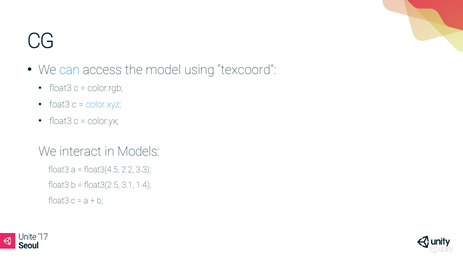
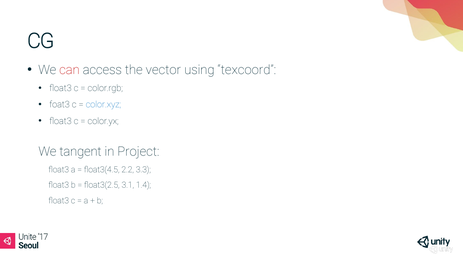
can colour: blue -> red
model: model -> vector
interact: interact -> tangent
Models: Models -> Project
